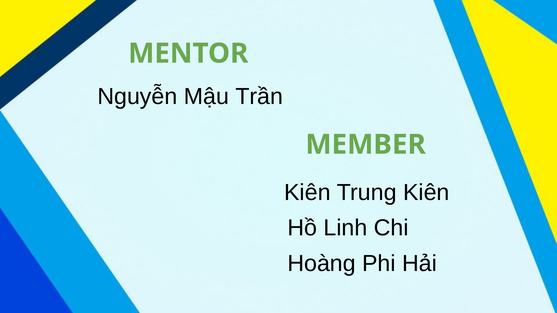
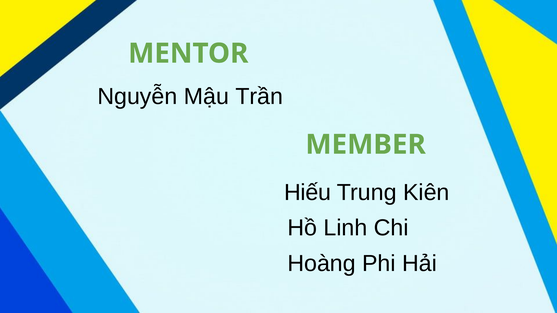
Kiên at (307, 193): Kiên -> Hiếu
